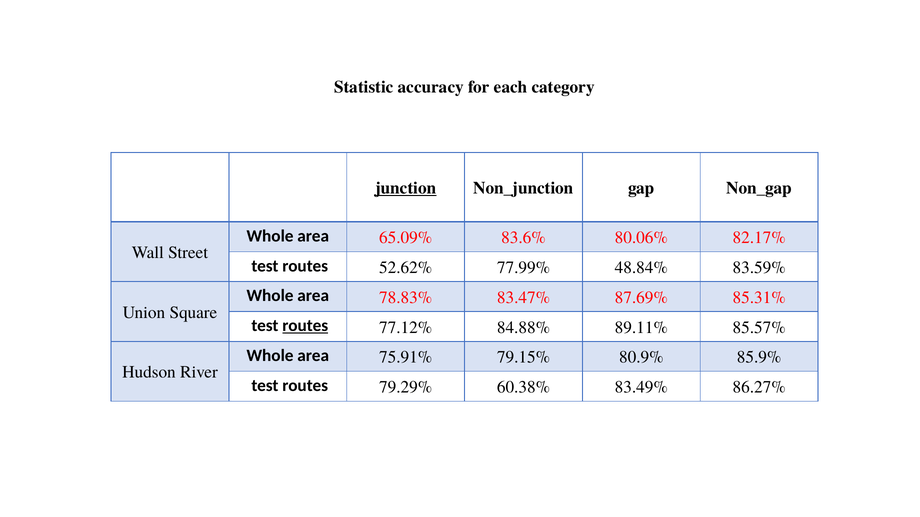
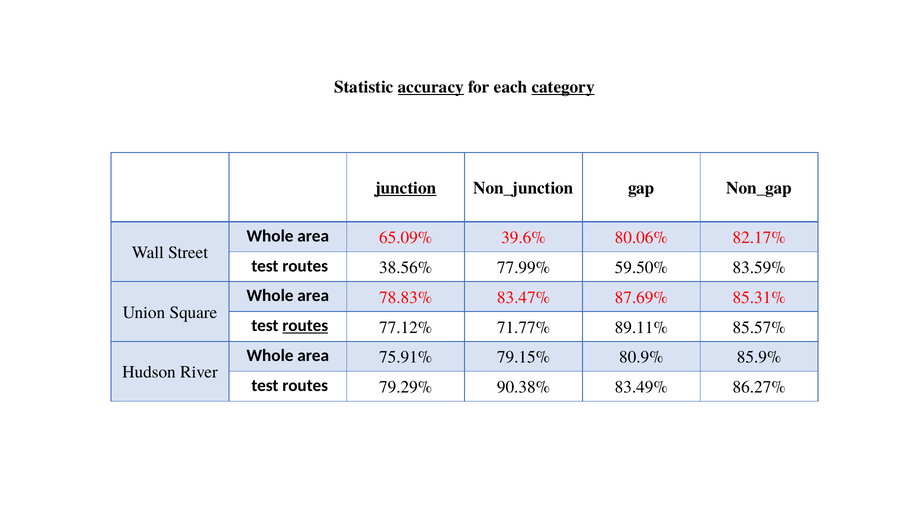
accuracy underline: none -> present
category underline: none -> present
83.6%: 83.6% -> 39.6%
52.62%: 52.62% -> 38.56%
48.84%: 48.84% -> 59.50%
84.88%: 84.88% -> 71.77%
60.38%: 60.38% -> 90.38%
